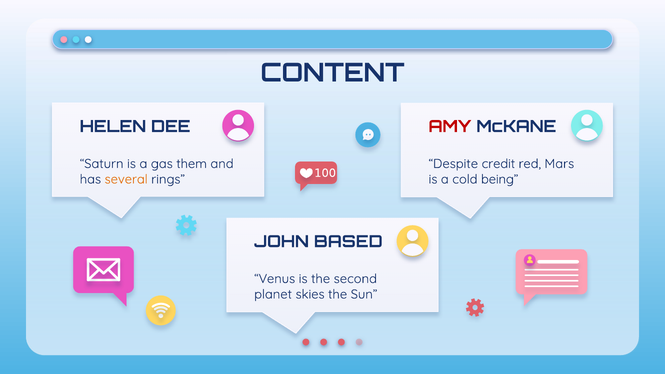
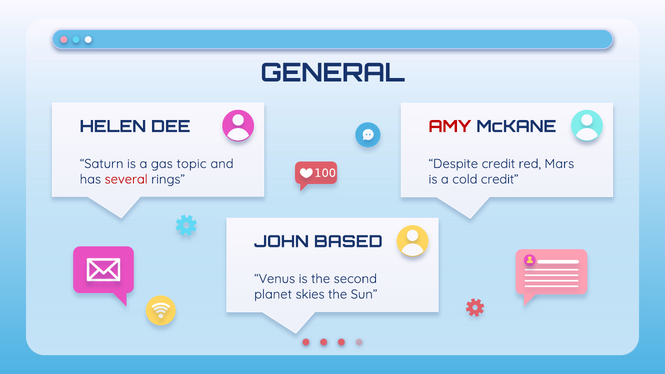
CONTENT: CONTENT -> GENERAL
them: them -> topic
several colour: orange -> red
cold being: being -> credit
